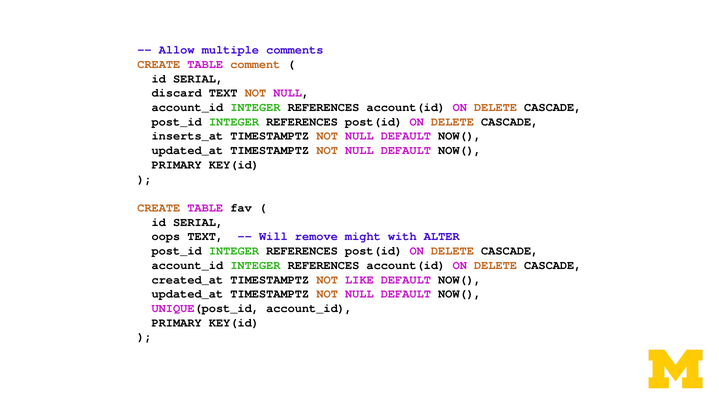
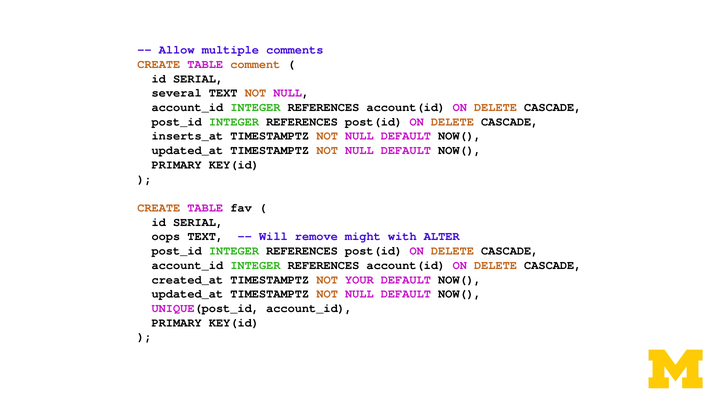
discard: discard -> several
LIKE: LIKE -> YOUR
